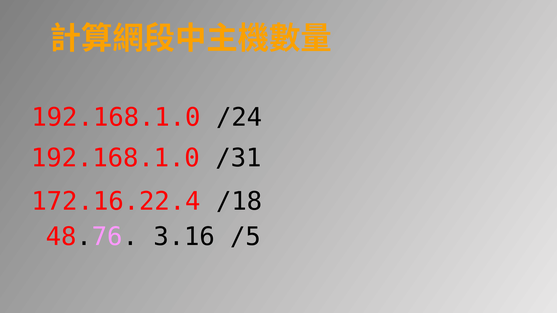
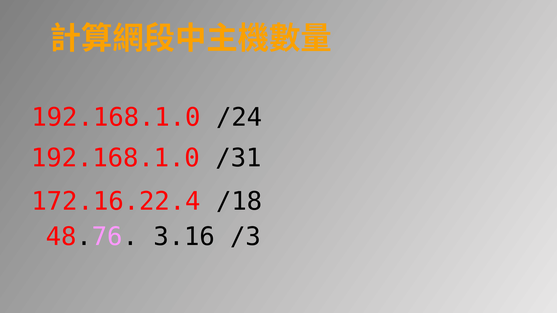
/5: /5 -> /3
